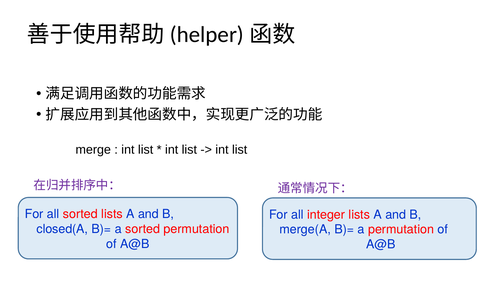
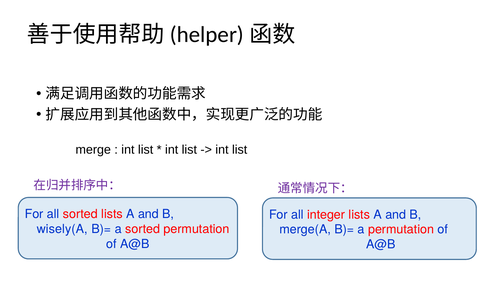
closed(A: closed(A -> wisely(A
